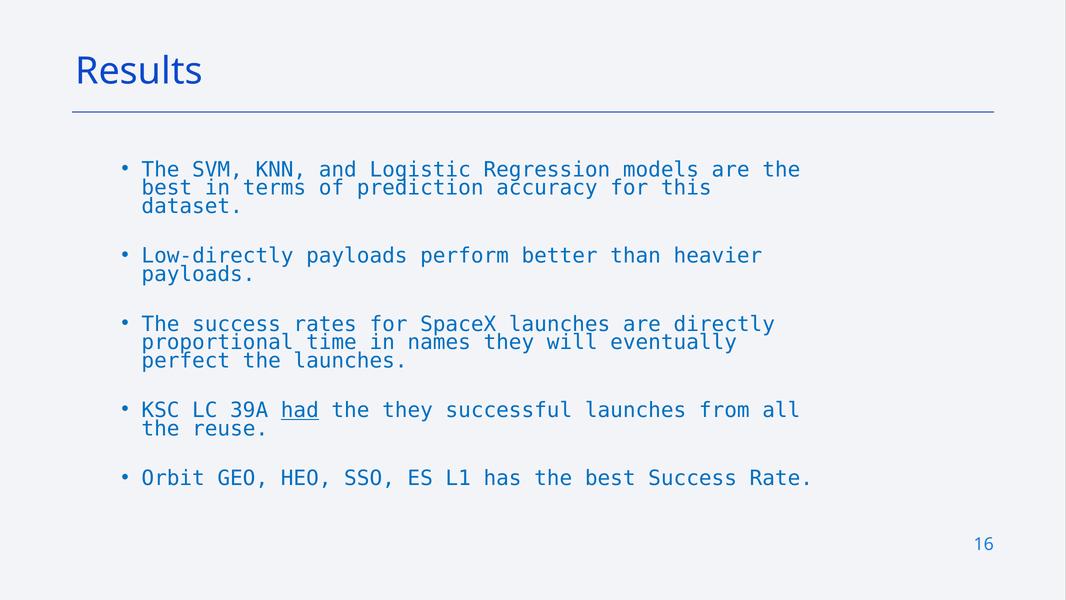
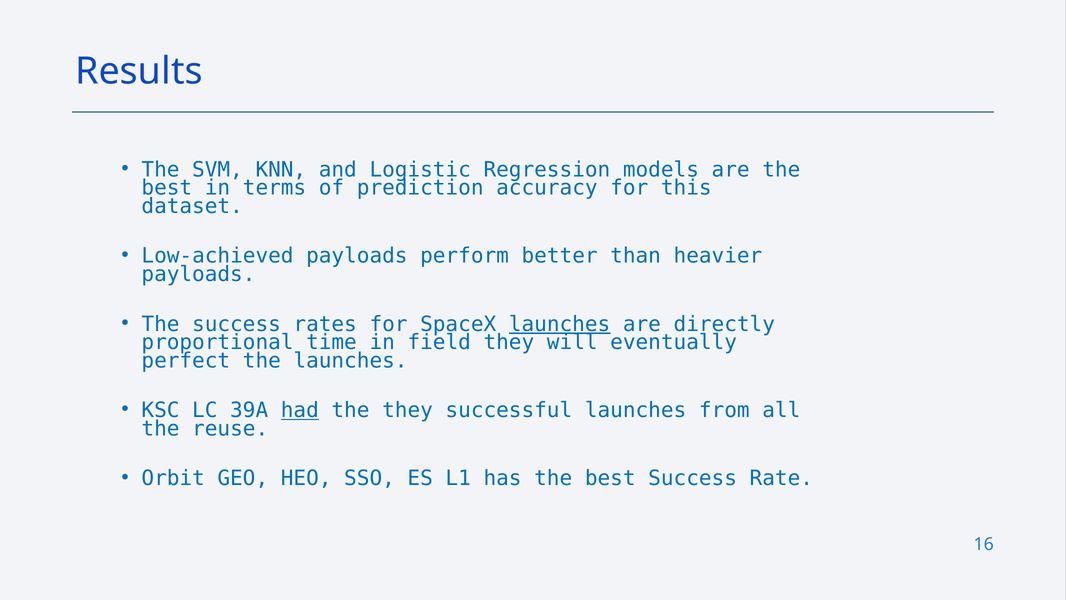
Low-directly: Low-directly -> Low-achieved
launches at (560, 324) underline: none -> present
names: names -> field
